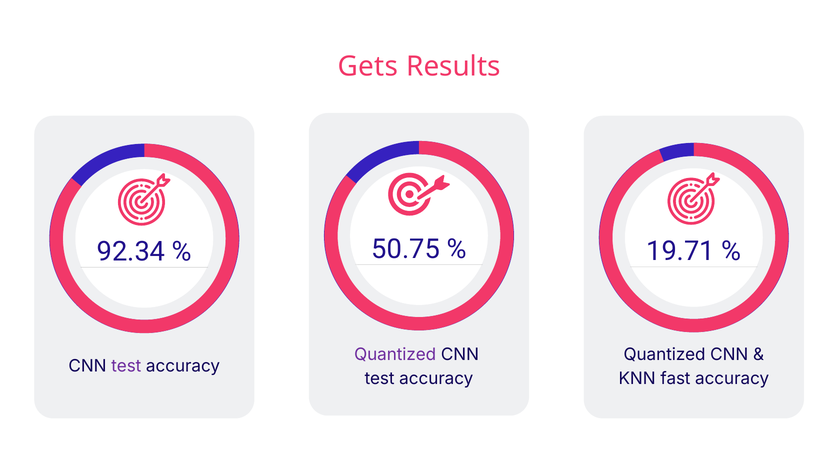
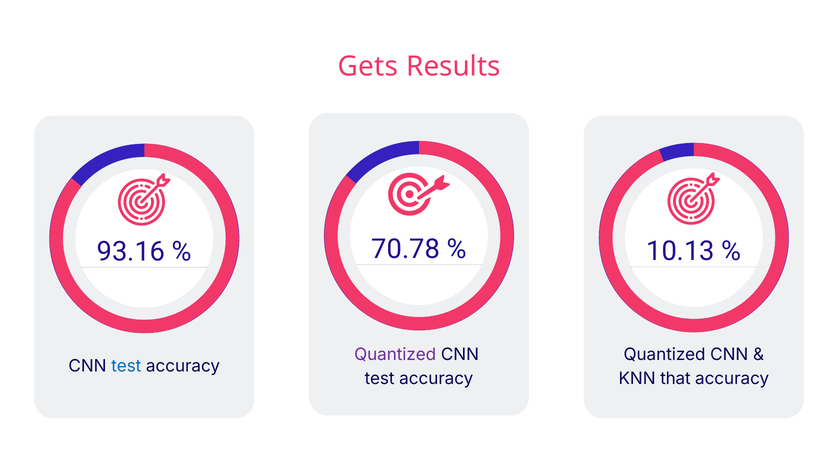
50.75: 50.75 -> 70.78
19.71: 19.71 -> 10.13
92.34: 92.34 -> 93.16
test at (126, 366) colour: purple -> blue
fast: fast -> that
